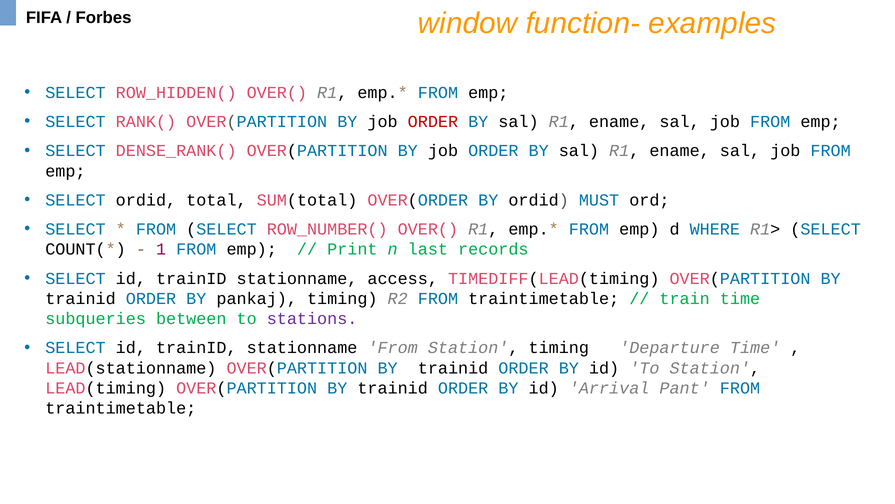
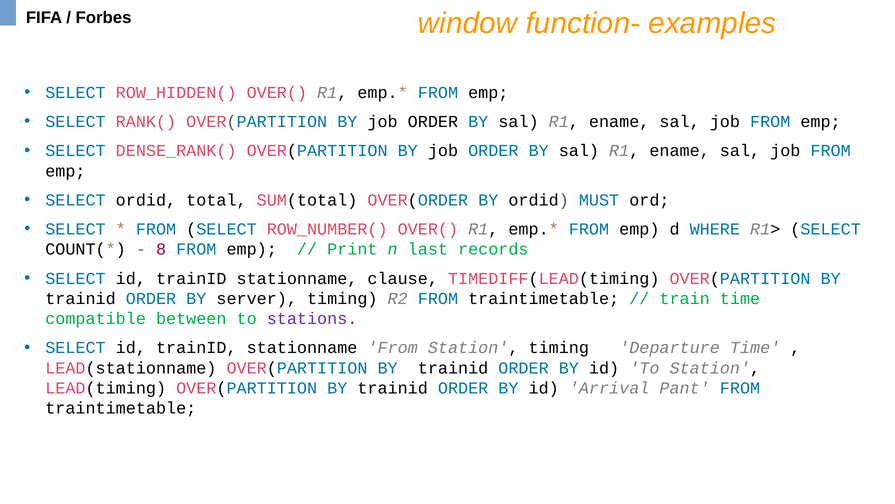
ORDER at (433, 122) colour: red -> black
1: 1 -> 8
access: access -> clause
pankaj: pankaj -> server
subqueries: subqueries -> compatible
